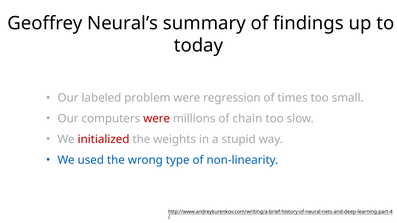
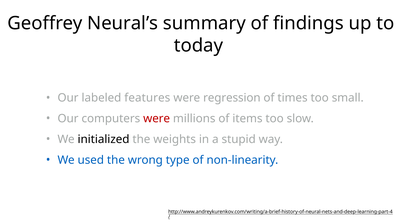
problem: problem -> features
chain: chain -> items
initialized colour: red -> black
